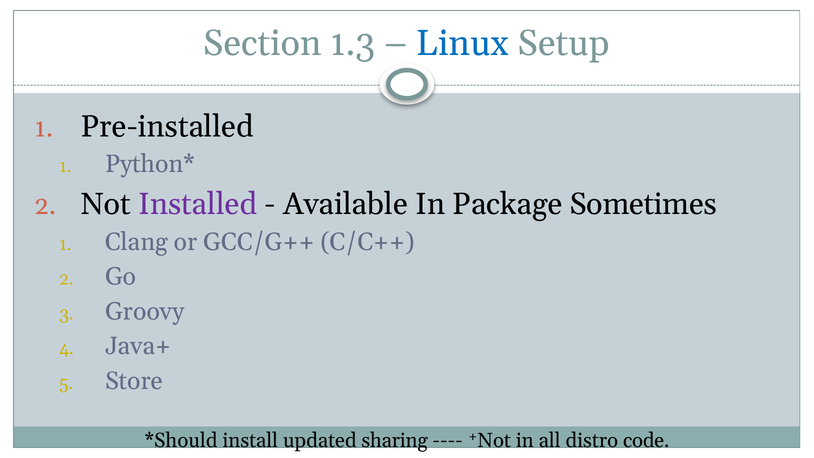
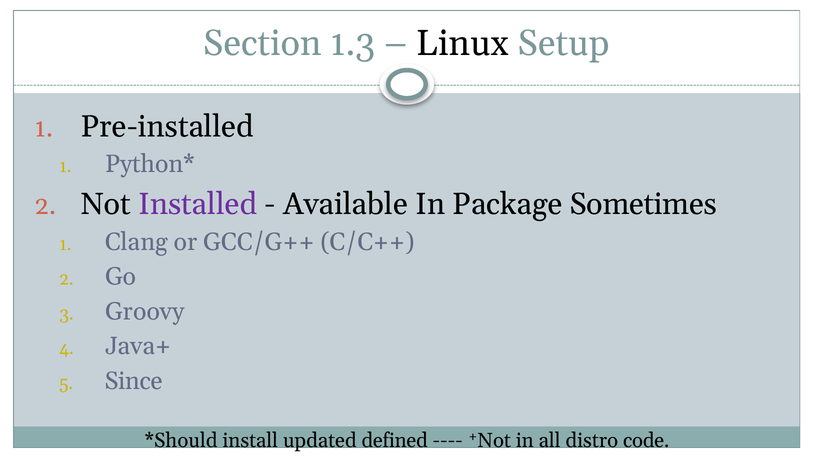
Linux colour: blue -> black
Store: Store -> Since
sharing: sharing -> defined
